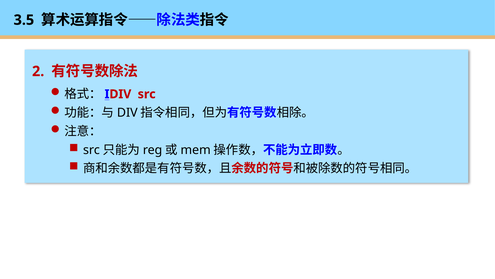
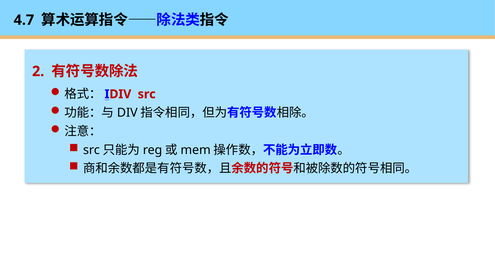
3.5: 3.5 -> 4.7
